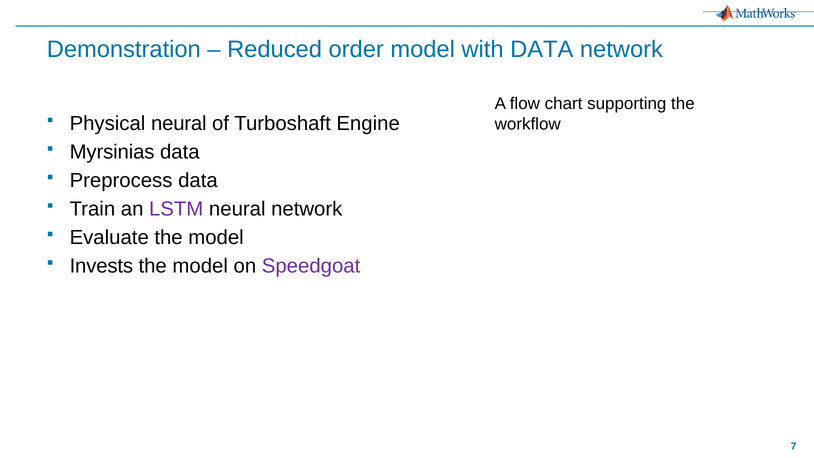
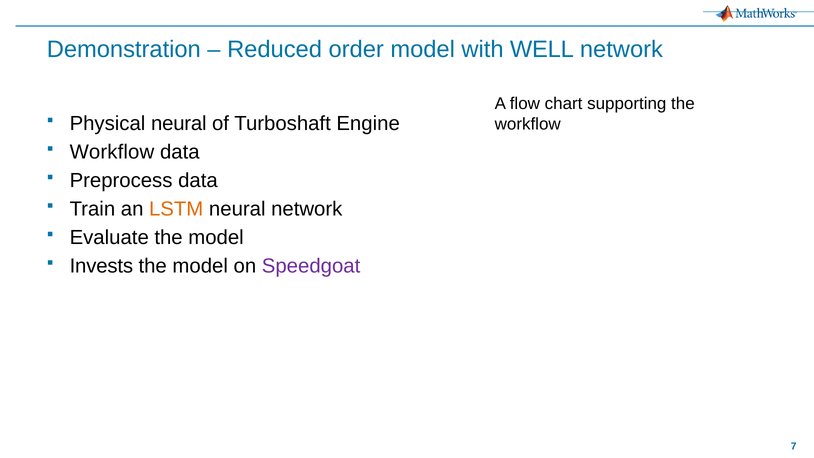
with DATA: DATA -> WELL
Myrsinias at (112, 152): Myrsinias -> Workflow
LSTM colour: purple -> orange
